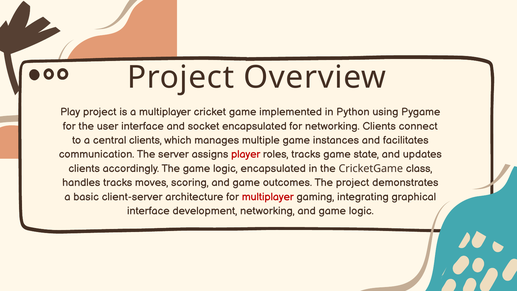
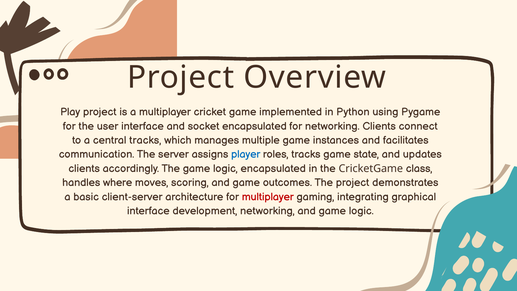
central clients: clients -> tracks
player colour: red -> blue
handles tracks: tracks -> where
